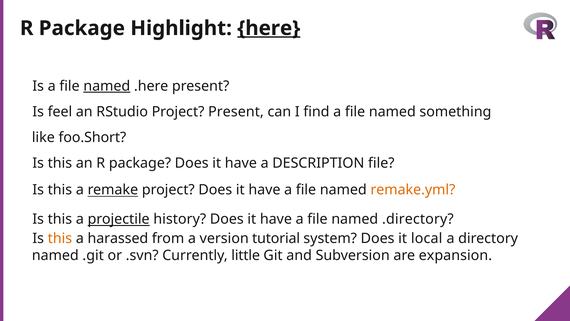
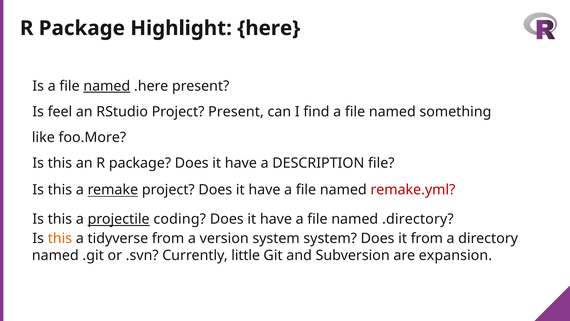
here underline: present -> none
foo.Short: foo.Short -> foo.More
remake.yml colour: orange -> red
history: history -> coding
harassed: harassed -> tidyverse
version tutorial: tutorial -> system
it local: local -> from
